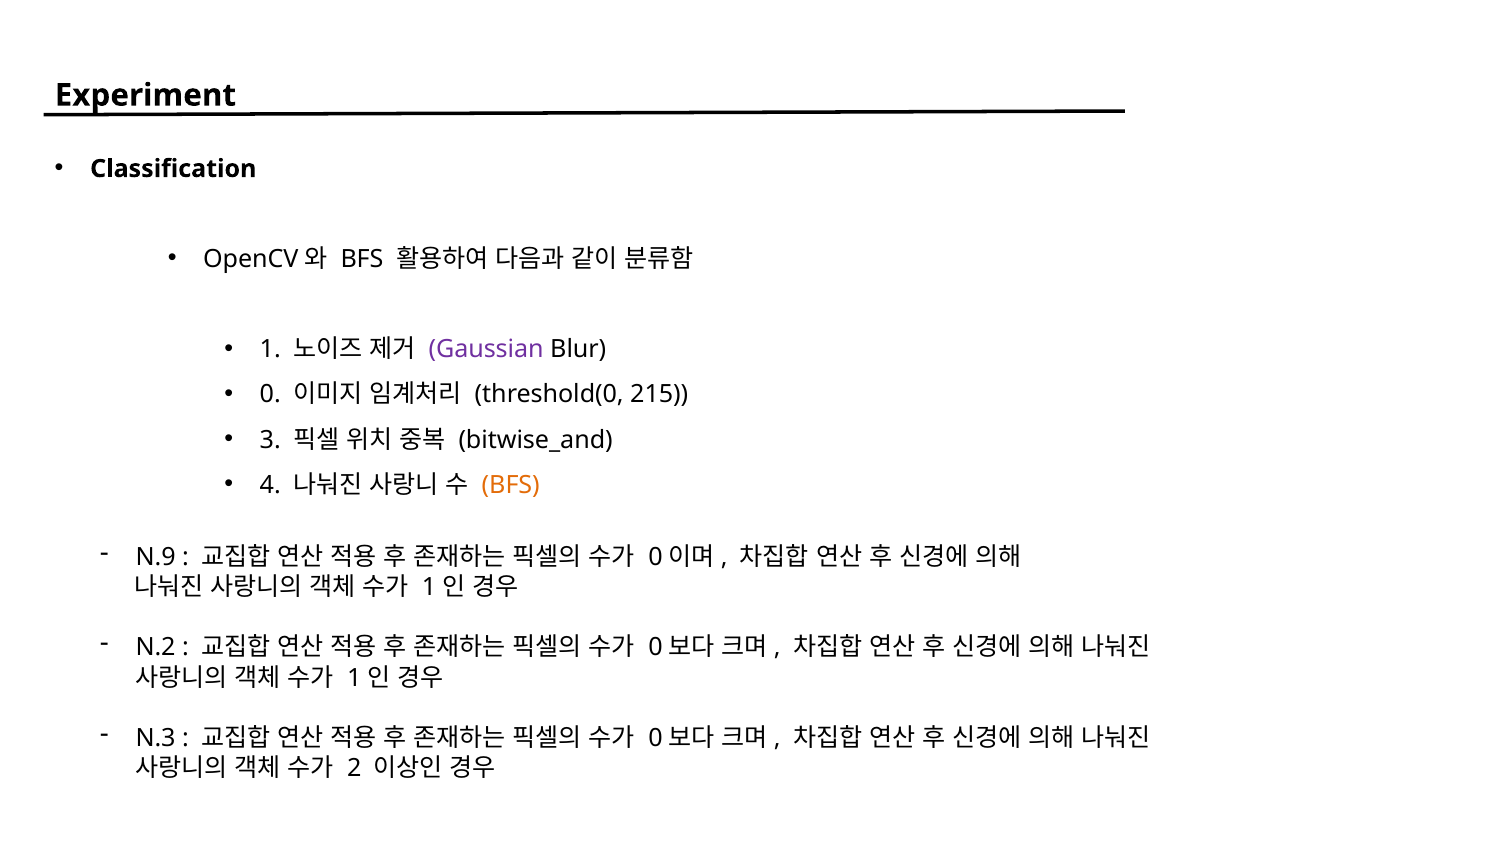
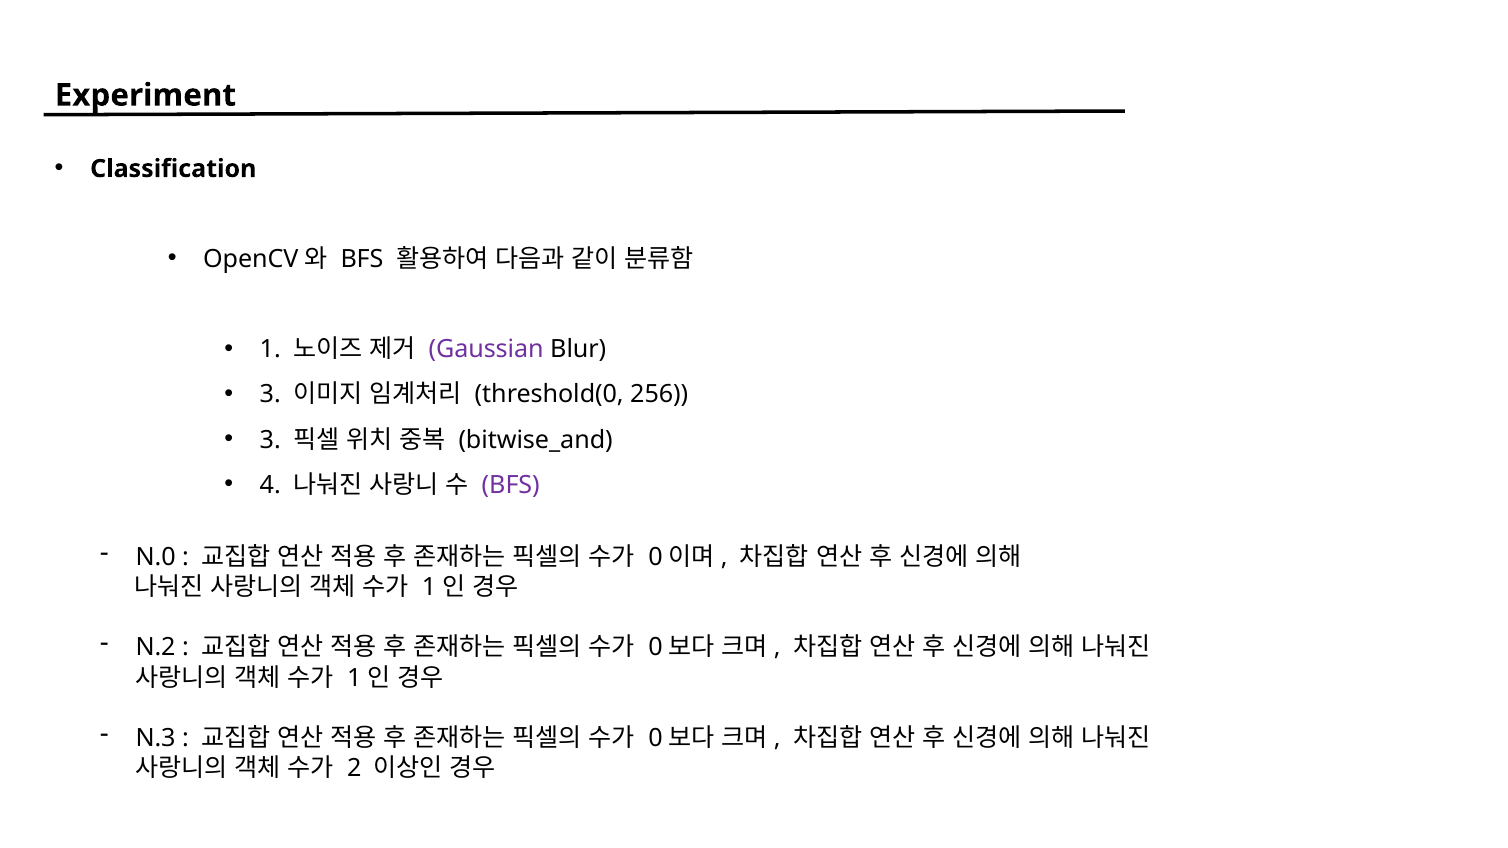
0 at (270, 395): 0 -> 3
215: 215 -> 256
BFS at (511, 485) colour: orange -> purple
N.9: N.9 -> N.0
